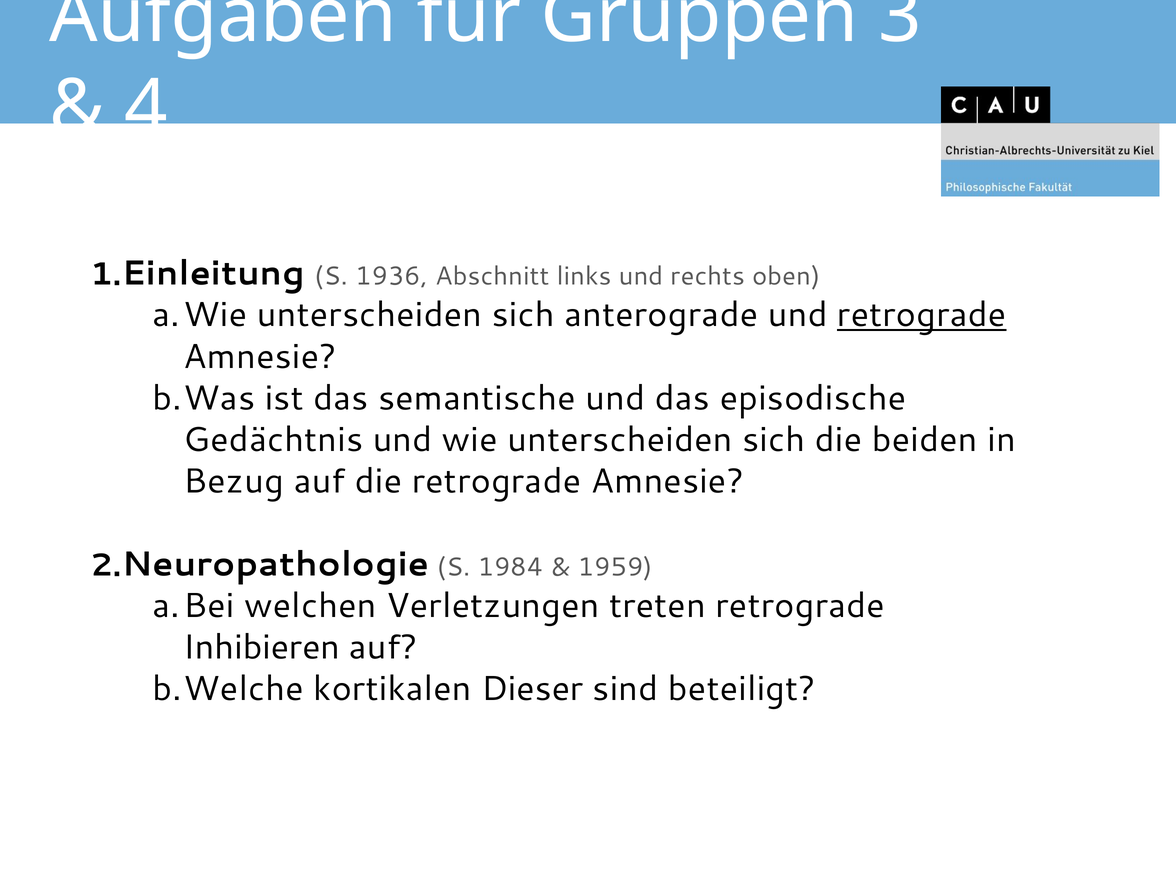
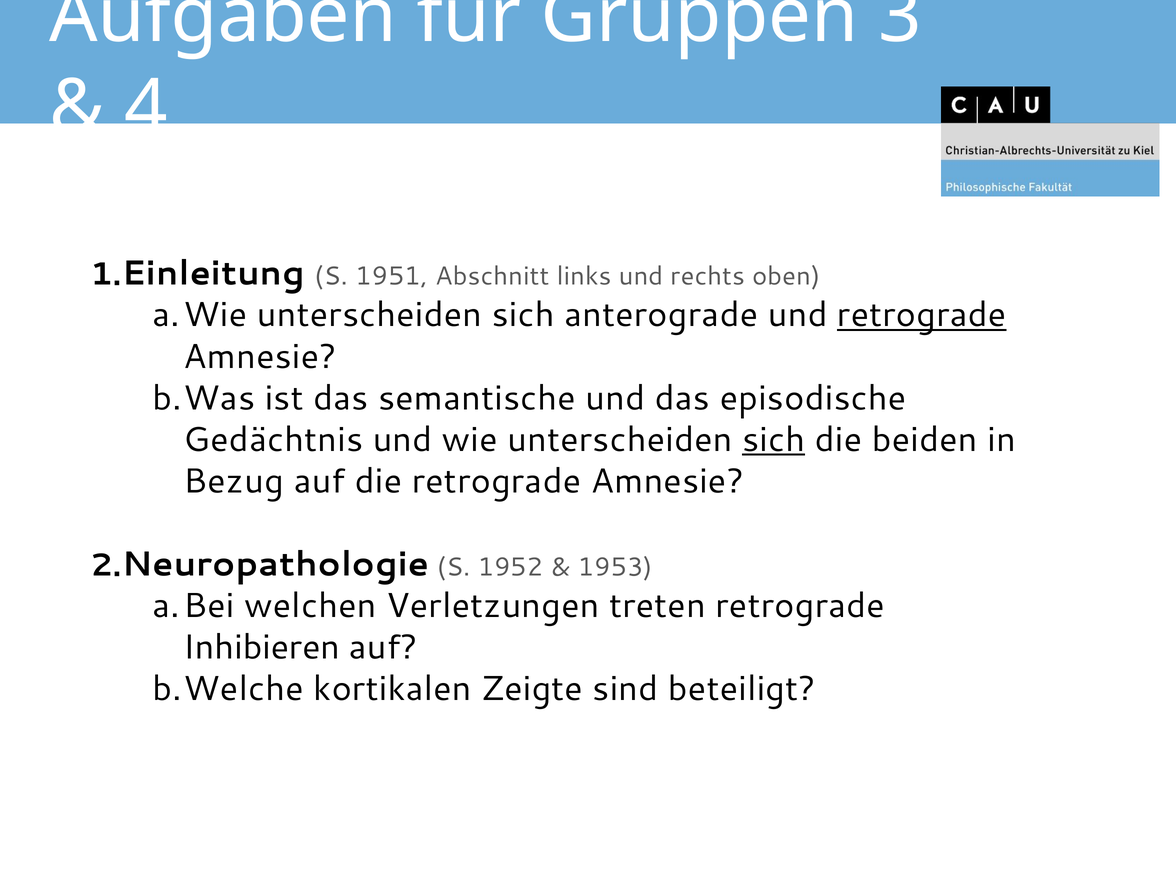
1936: 1936 -> 1951
sich at (774, 440) underline: none -> present
1984: 1984 -> 1952
1959: 1959 -> 1953
Dieser: Dieser -> Zeigte
